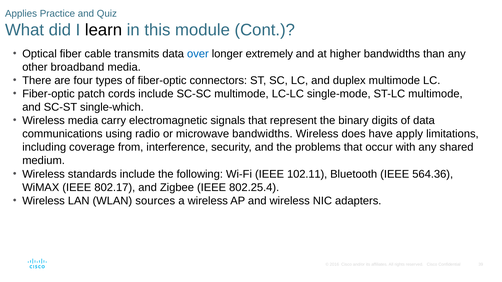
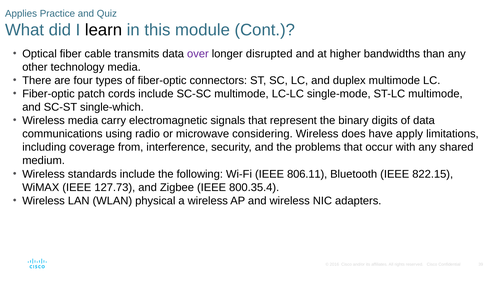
over colour: blue -> purple
extremely: extremely -> disrupted
broadband: broadband -> technology
microwave bandwidths: bandwidths -> considering
102.11: 102.11 -> 806.11
564.36: 564.36 -> 822.15
802.17: 802.17 -> 127.73
802.25.4: 802.25.4 -> 800.35.4
sources: sources -> physical
